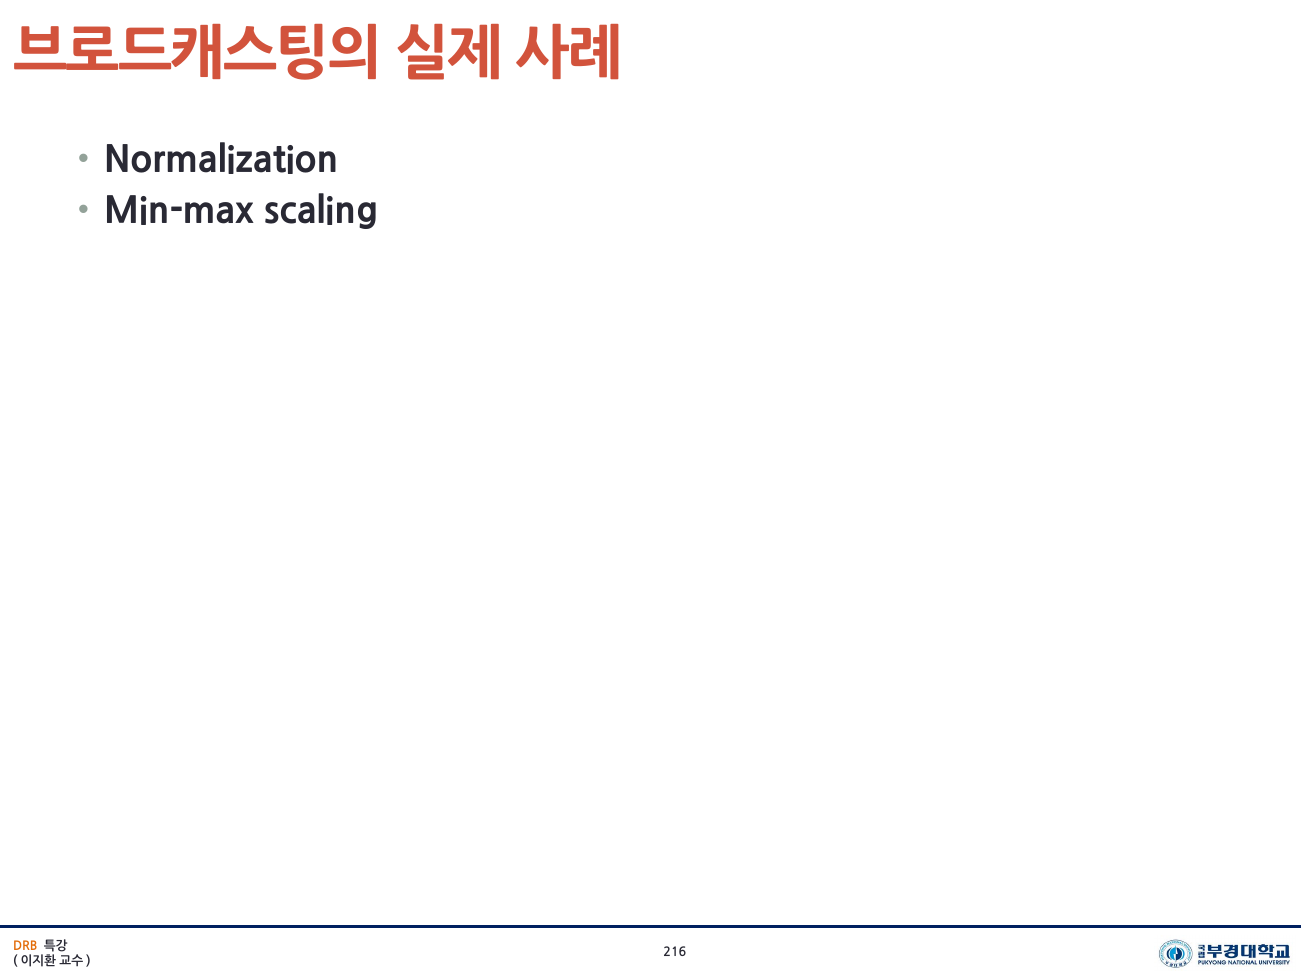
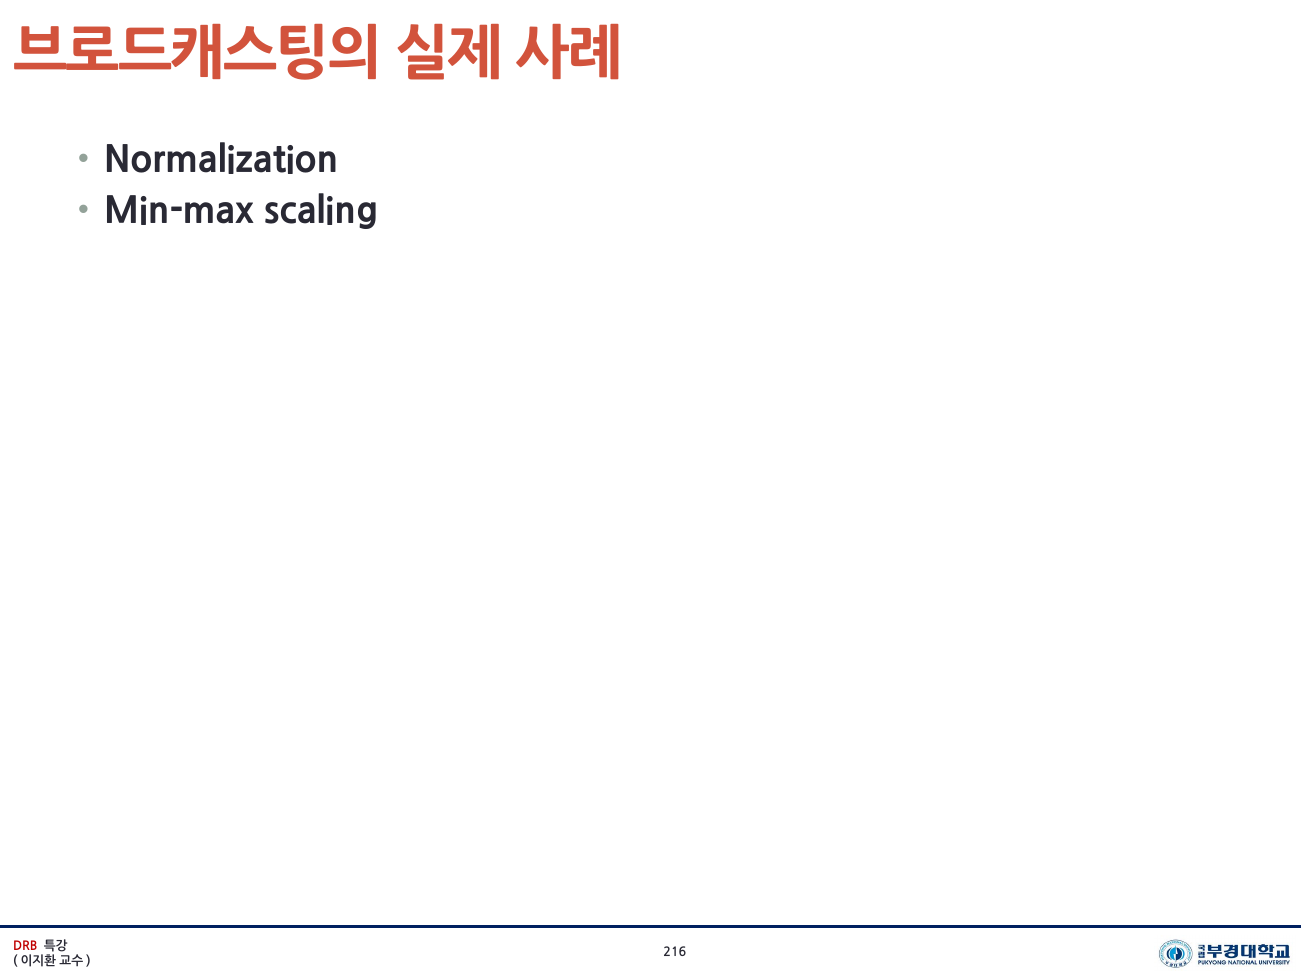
DRB colour: orange -> red
